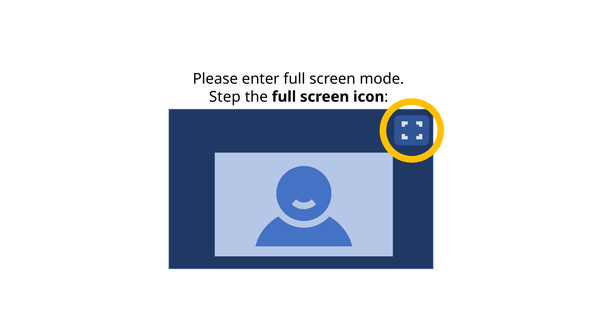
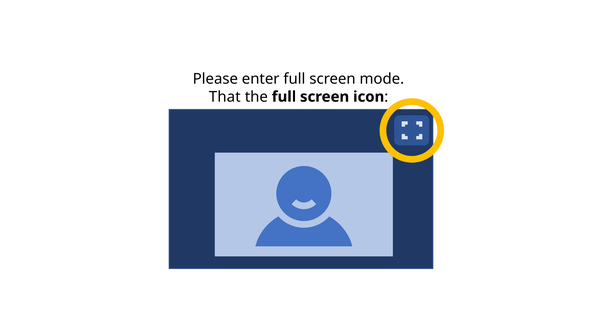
Step: Step -> That
